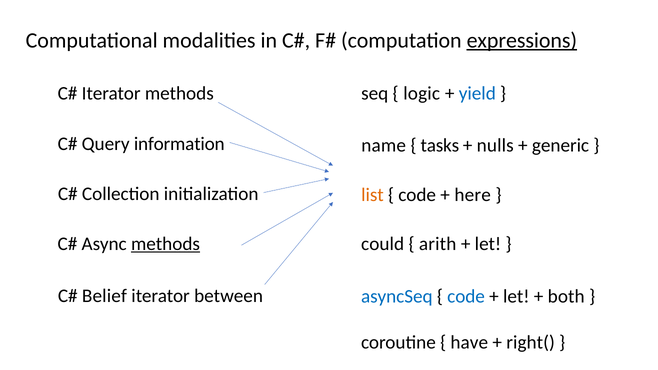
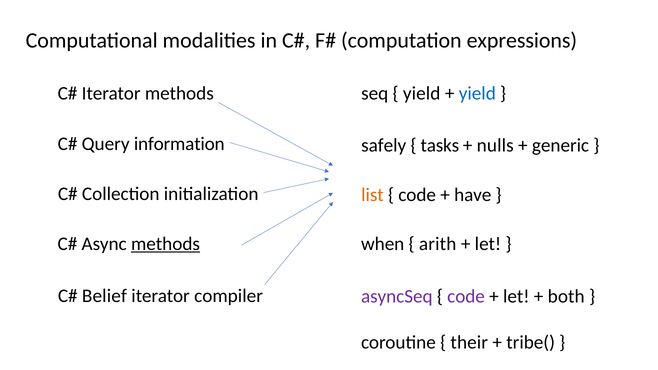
expressions underline: present -> none
logic at (422, 94): logic -> yield
name: name -> safely
here: here -> have
could: could -> when
between: between -> compiler
asyncSeq colour: blue -> purple
code at (466, 296) colour: blue -> purple
have: have -> their
right(: right( -> tribe(
